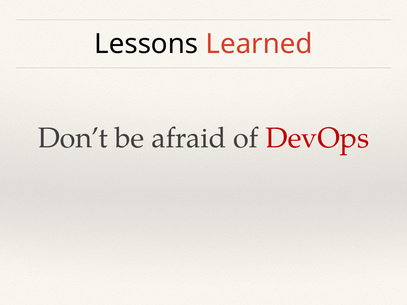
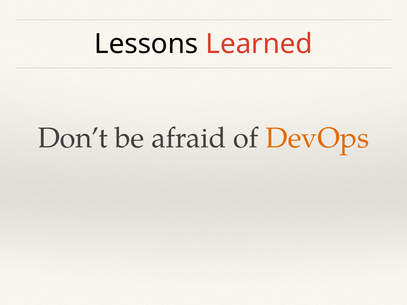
DevOps colour: red -> orange
